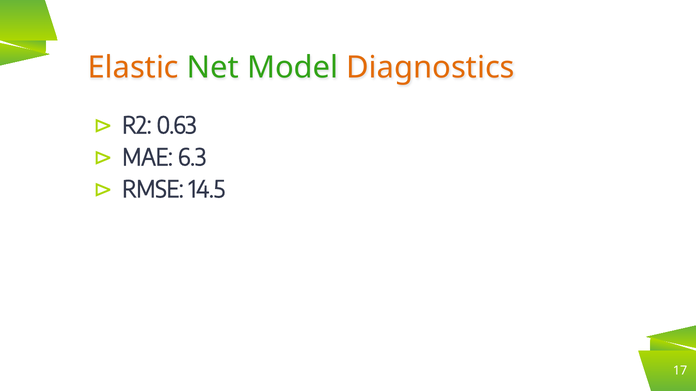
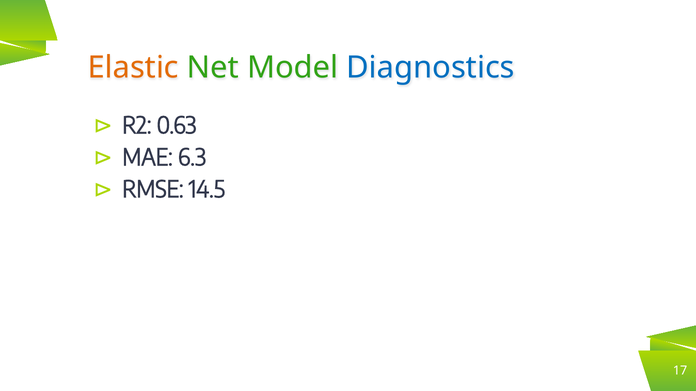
Diagnostics colour: orange -> blue
